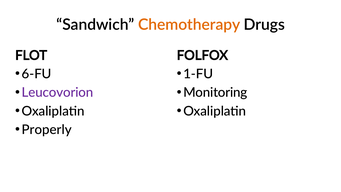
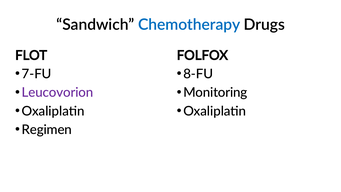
Chemotherapy colour: orange -> blue
6-FU: 6-FU -> 7-FU
1-FU: 1-FU -> 8-FU
Properly: Properly -> Regimen
